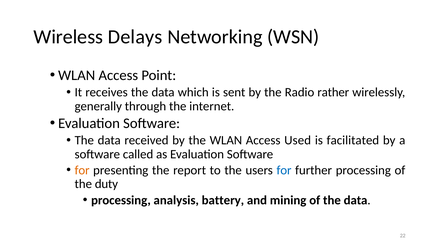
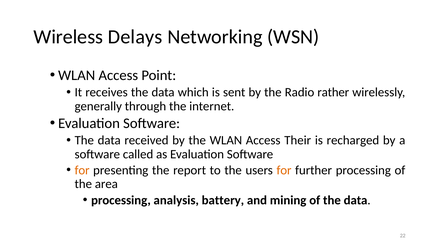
Used: Used -> Their
facilitated: facilitated -> recharged
for at (284, 170) colour: blue -> orange
duty: duty -> area
